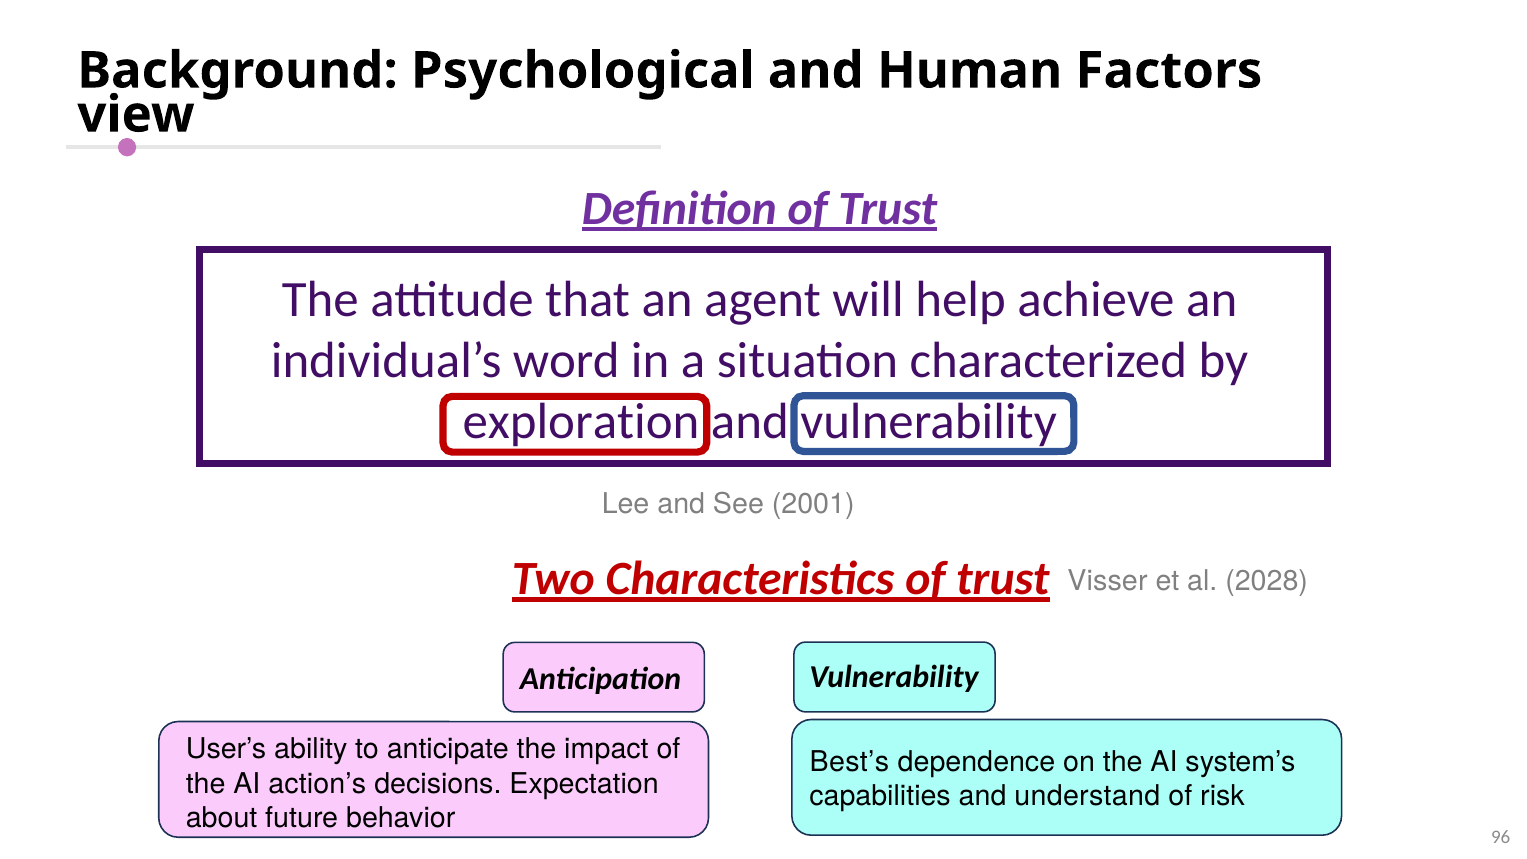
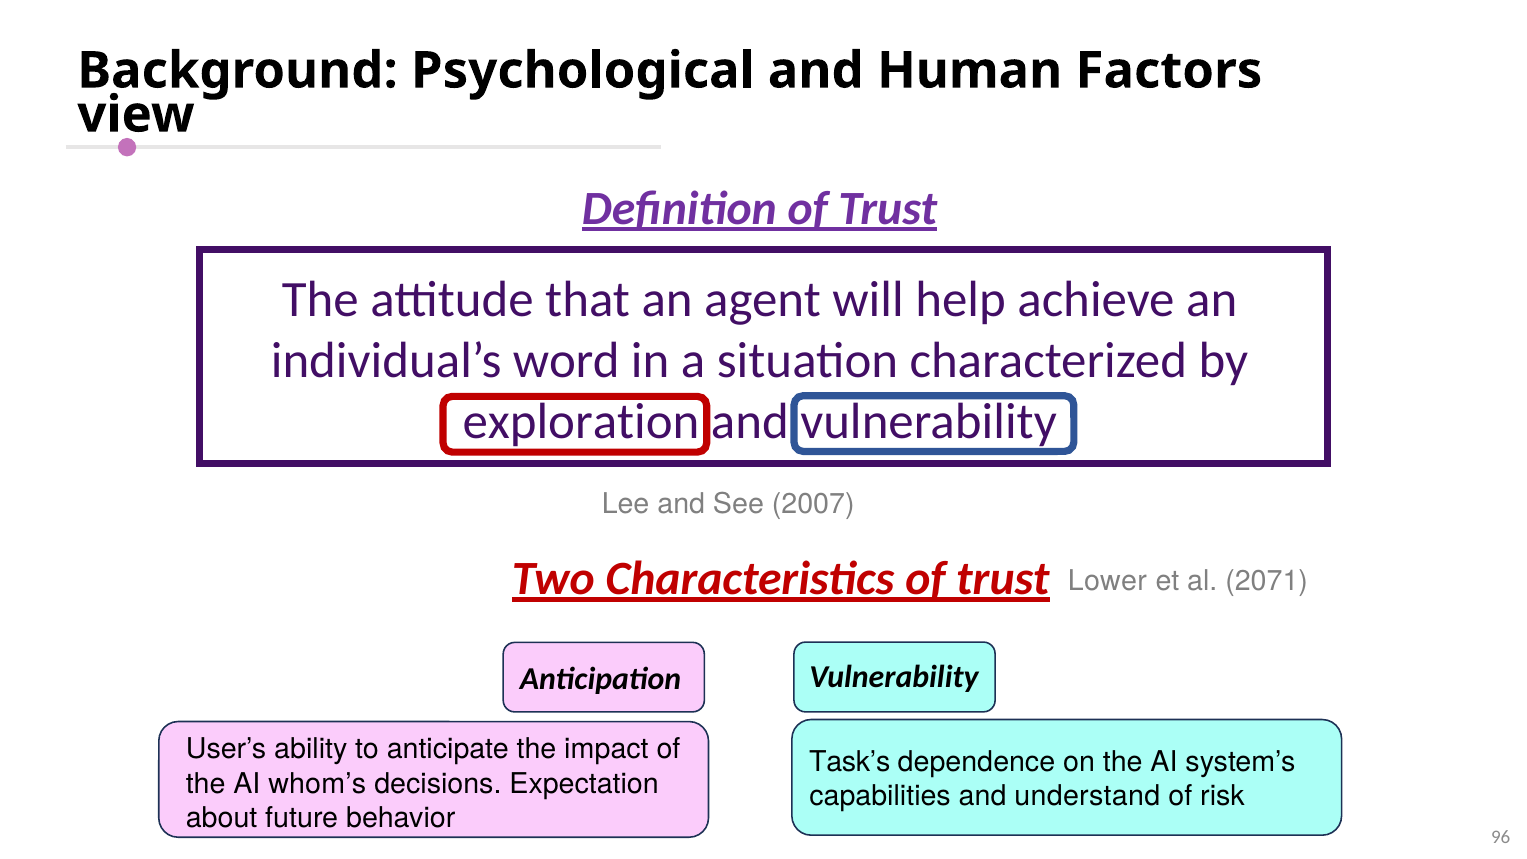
2001: 2001 -> 2007
Visser: Visser -> Lower
2028: 2028 -> 2071
Best’s: Best’s -> Task’s
action’s: action’s -> whom’s
